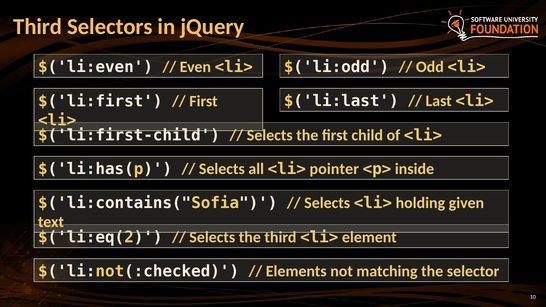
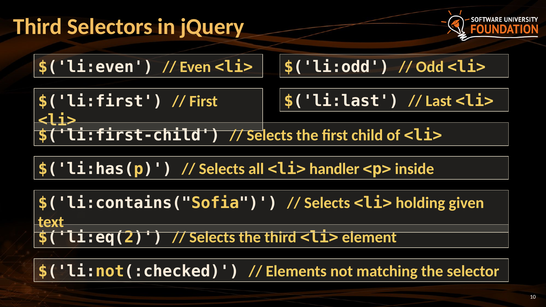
pointer: pointer -> handler
